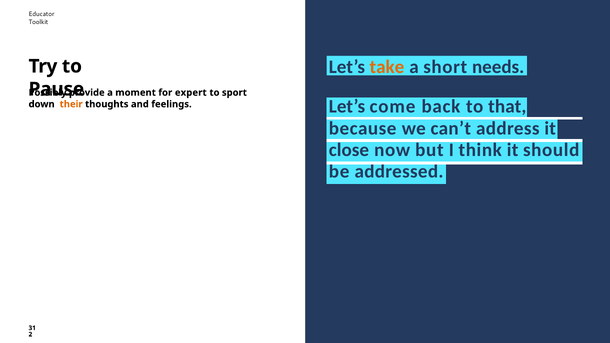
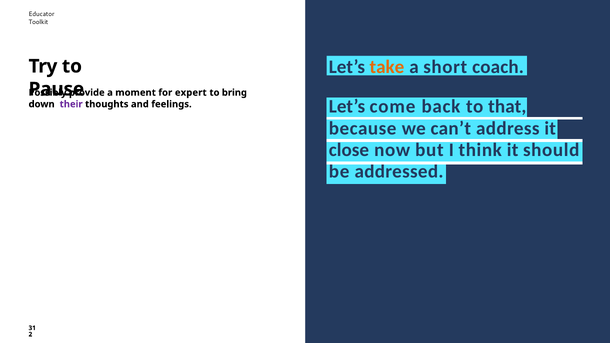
needs: needs -> coach
sport: sport -> bring
their colour: orange -> purple
